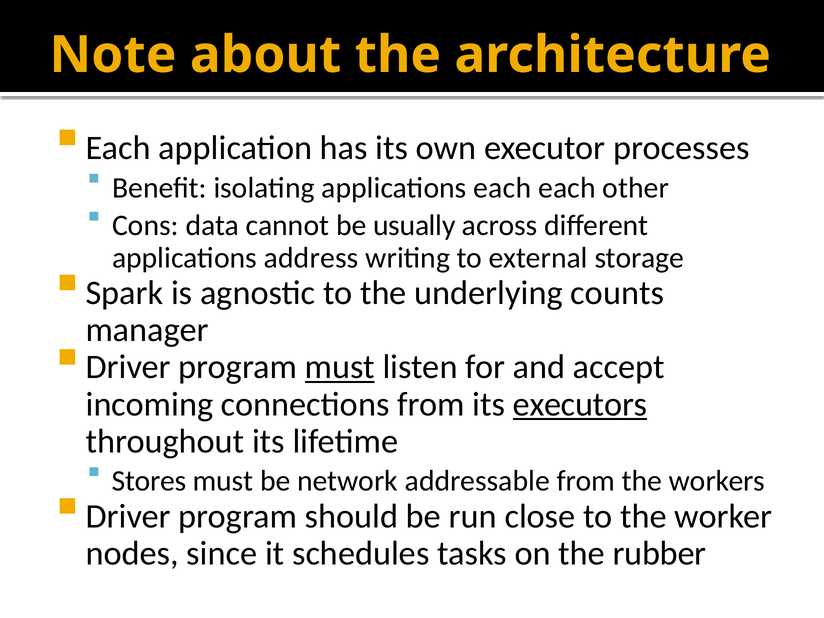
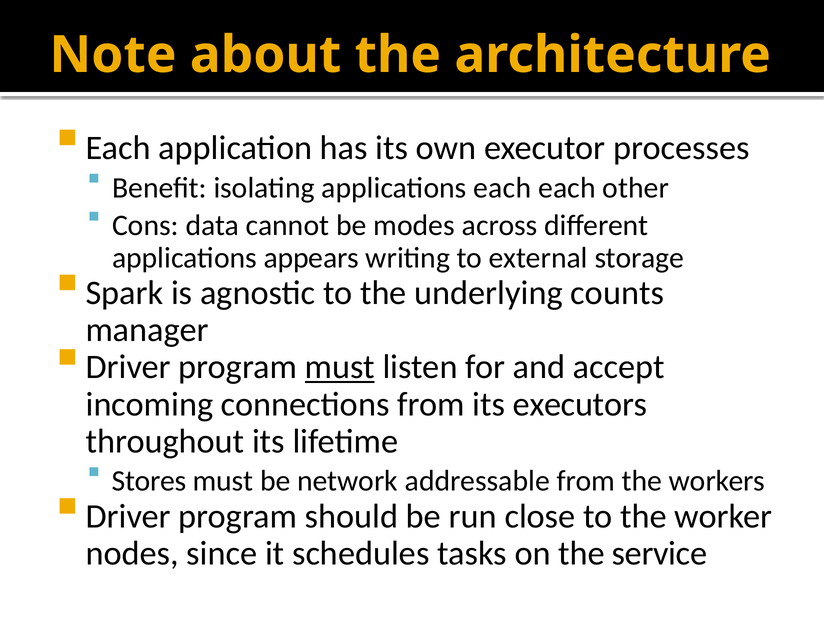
usually: usually -> modes
address: address -> appears
executors underline: present -> none
rubber: rubber -> service
